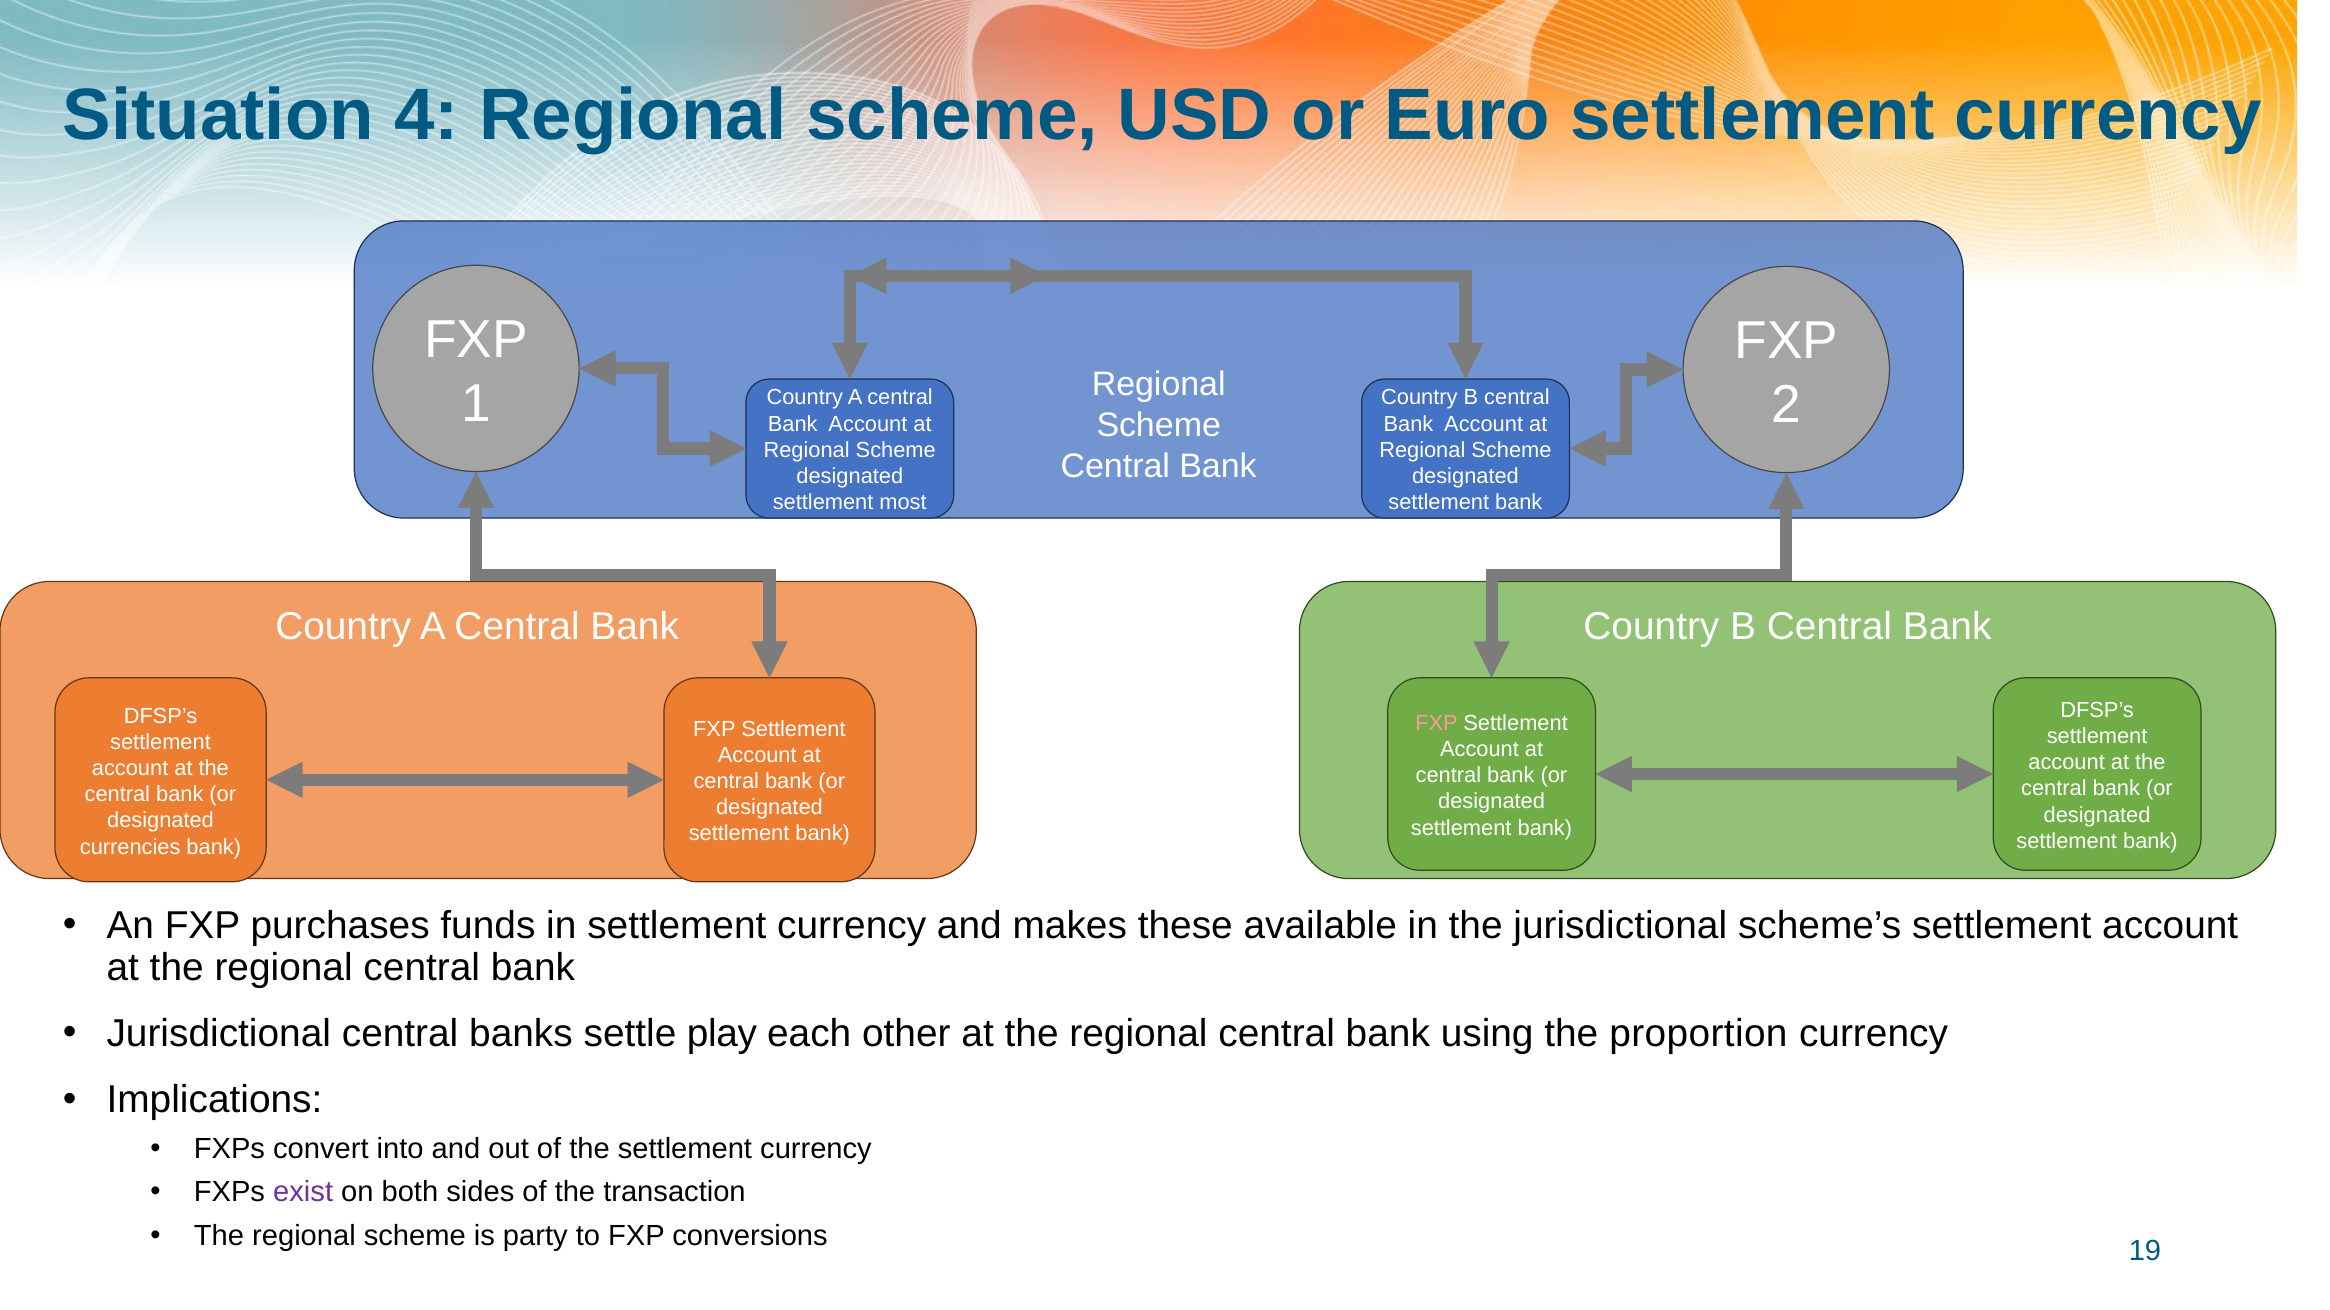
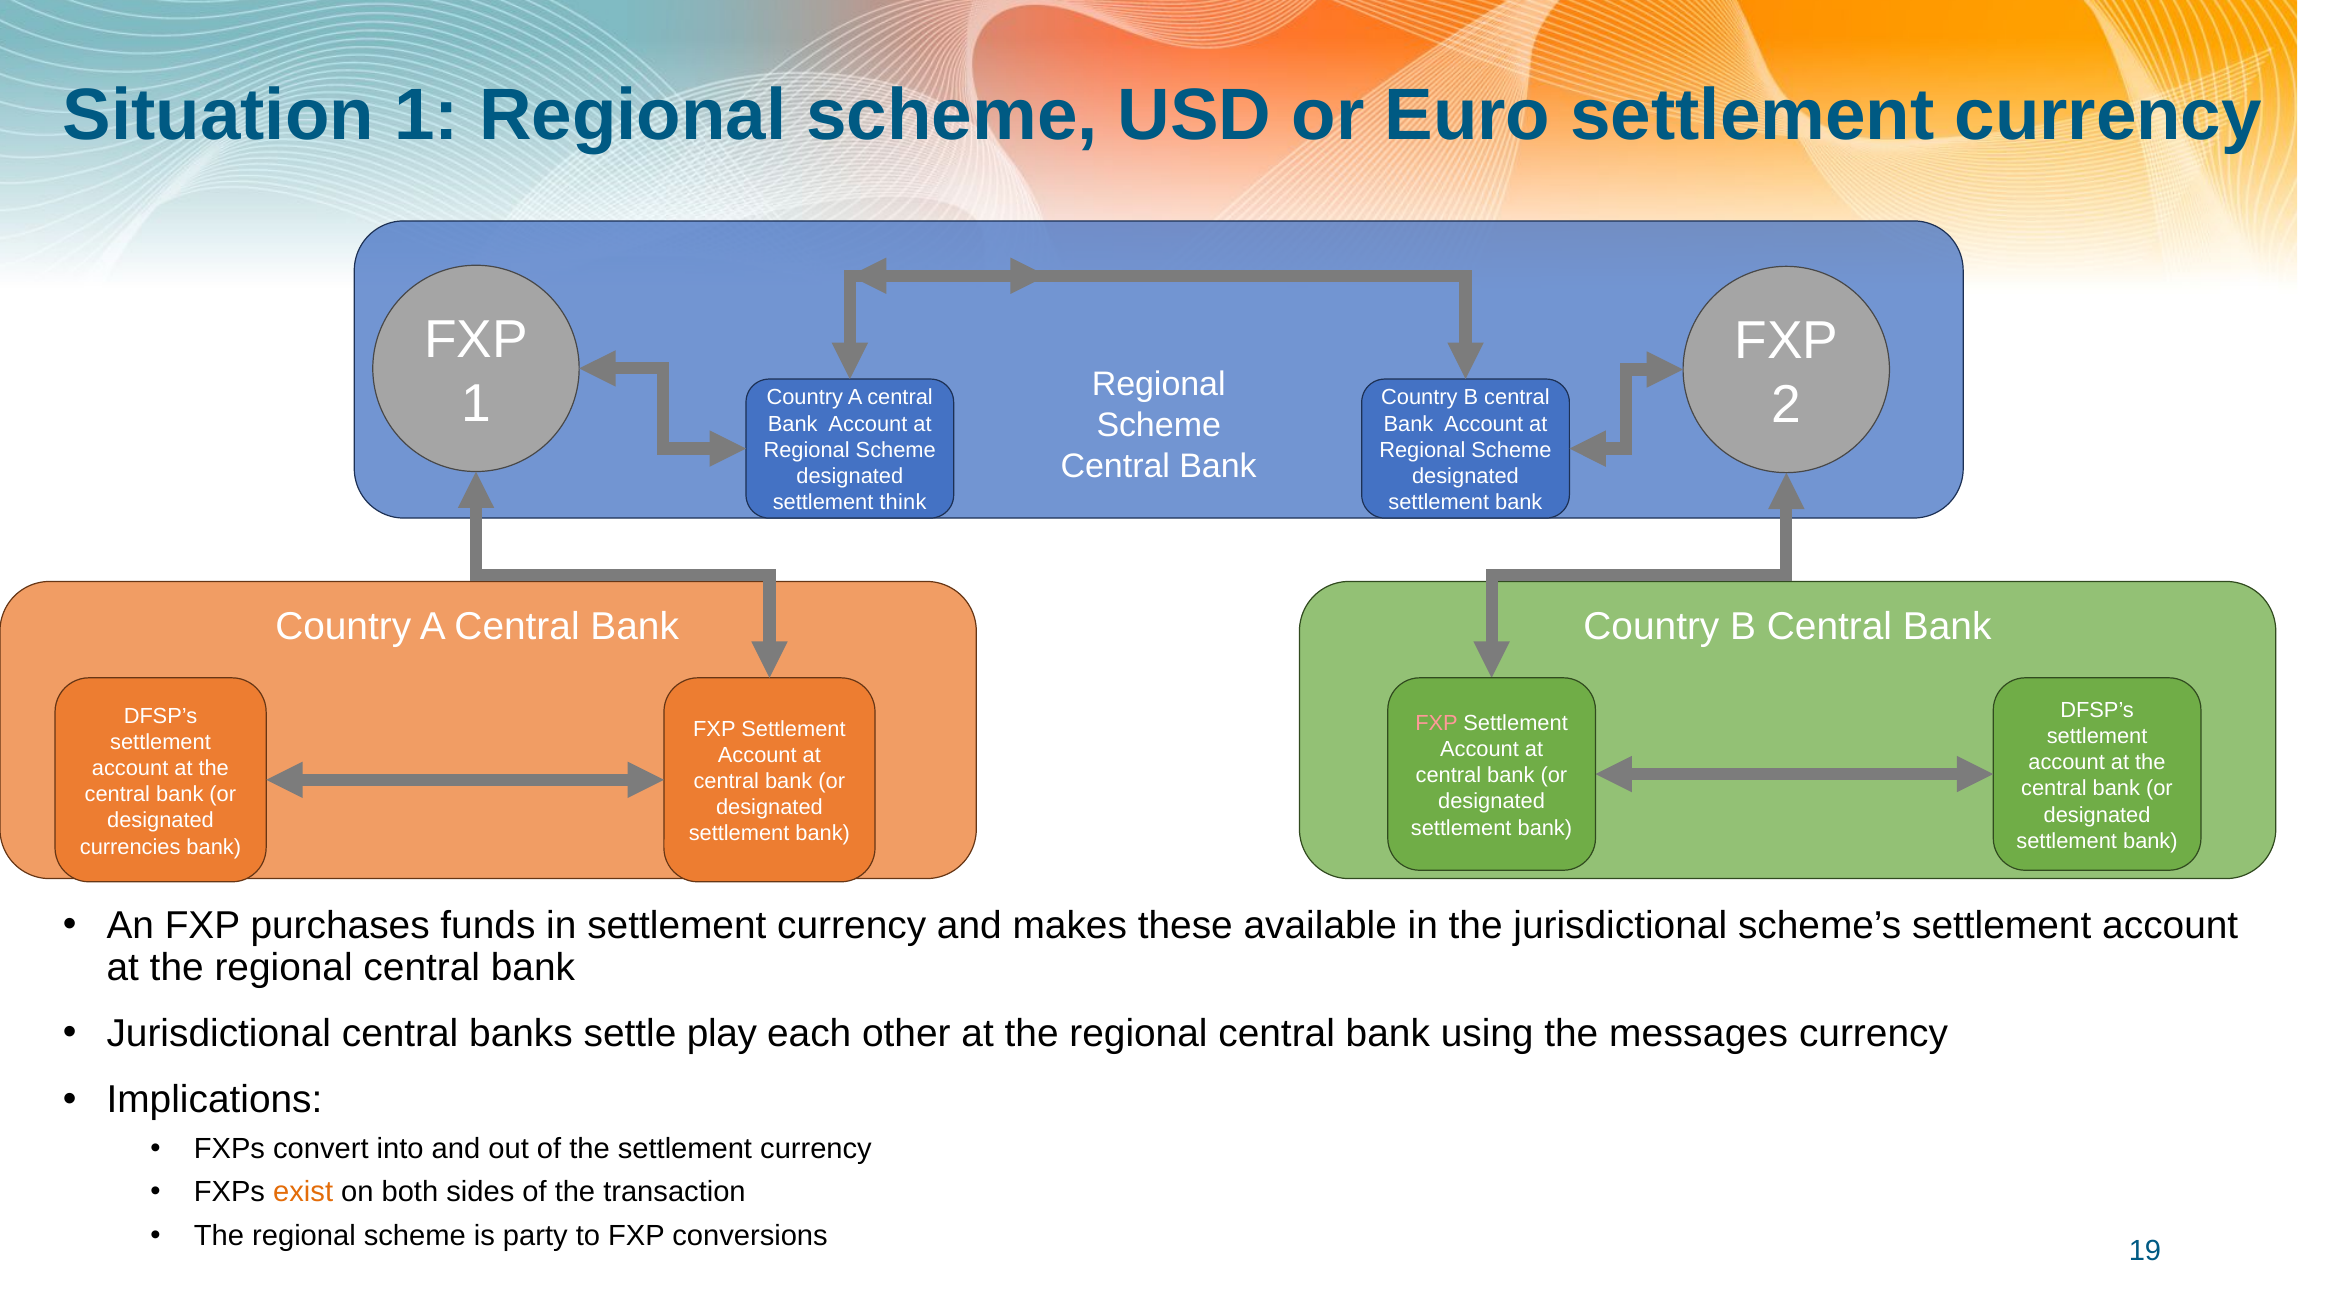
Situation 4: 4 -> 1
most: most -> think
proportion: proportion -> messages
exist colour: purple -> orange
